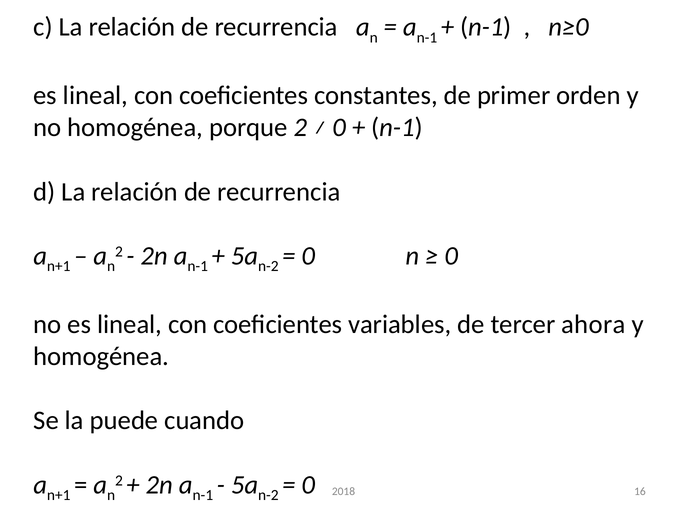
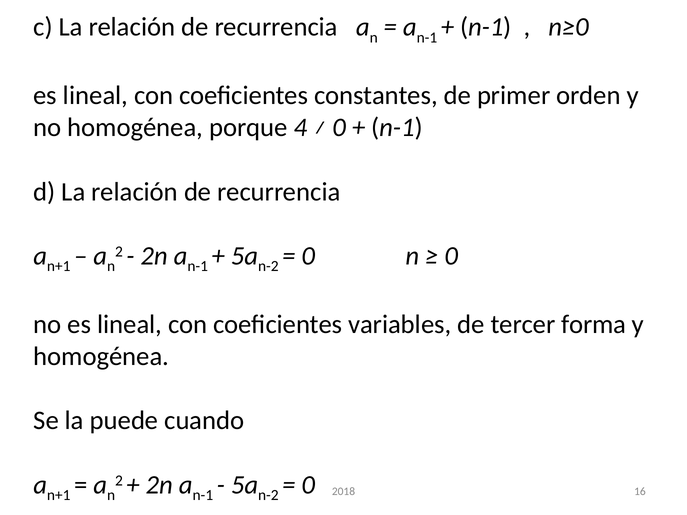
porque 2: 2 -> 4
ahora: ahora -> forma
